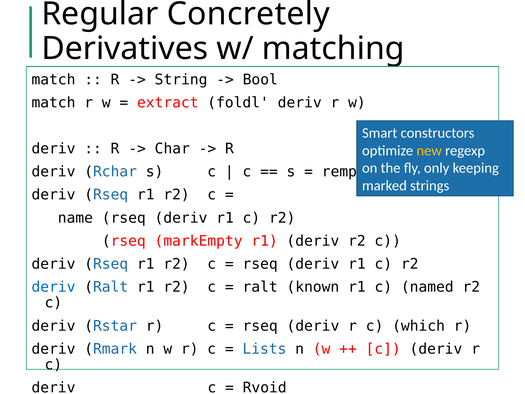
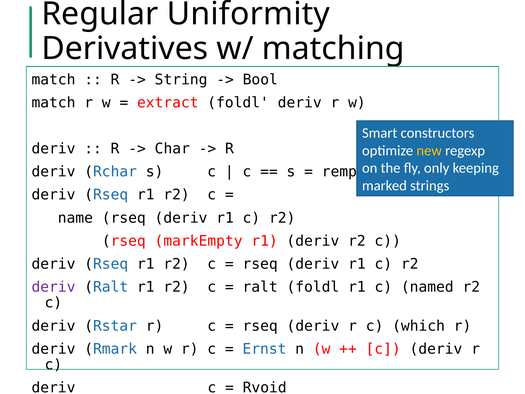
Concretely: Concretely -> Uniformity
deriv at (53, 287) colour: blue -> purple
known at (313, 287): known -> foldl
Lists: Lists -> Ernst
